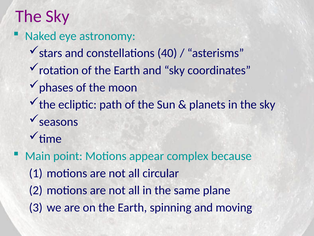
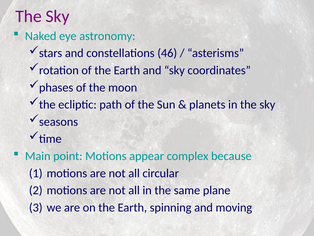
40: 40 -> 46
